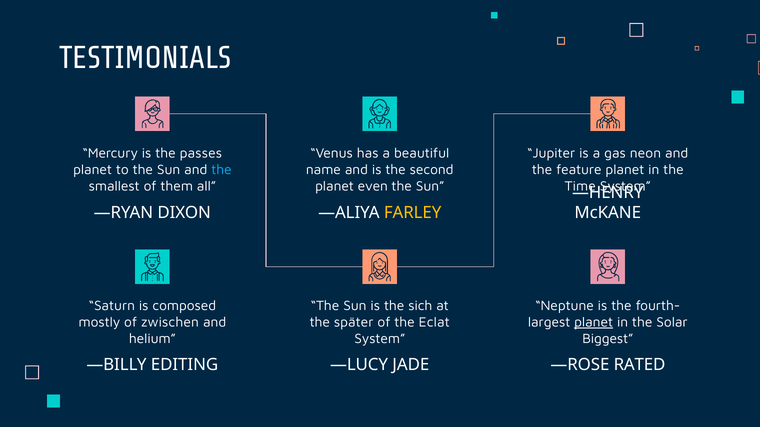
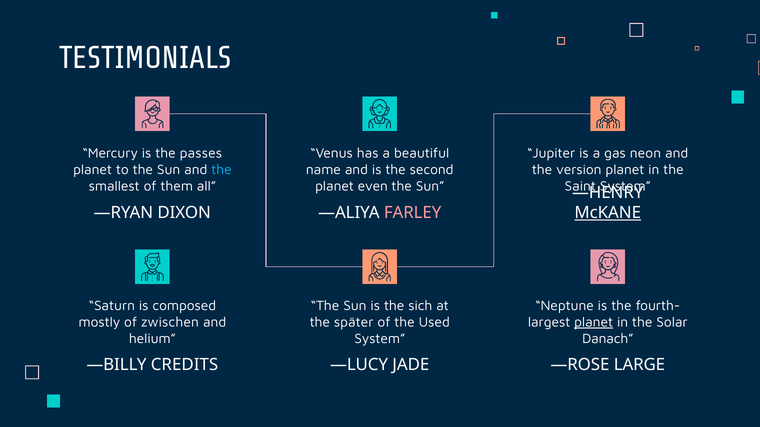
feature: feature -> version
Time: Time -> Saint
FARLEY colour: yellow -> pink
McKANE underline: none -> present
Eclat: Eclat -> Used
Biggest: Biggest -> Danach
EDITING: EDITING -> CREDITS
RATED: RATED -> LARGE
